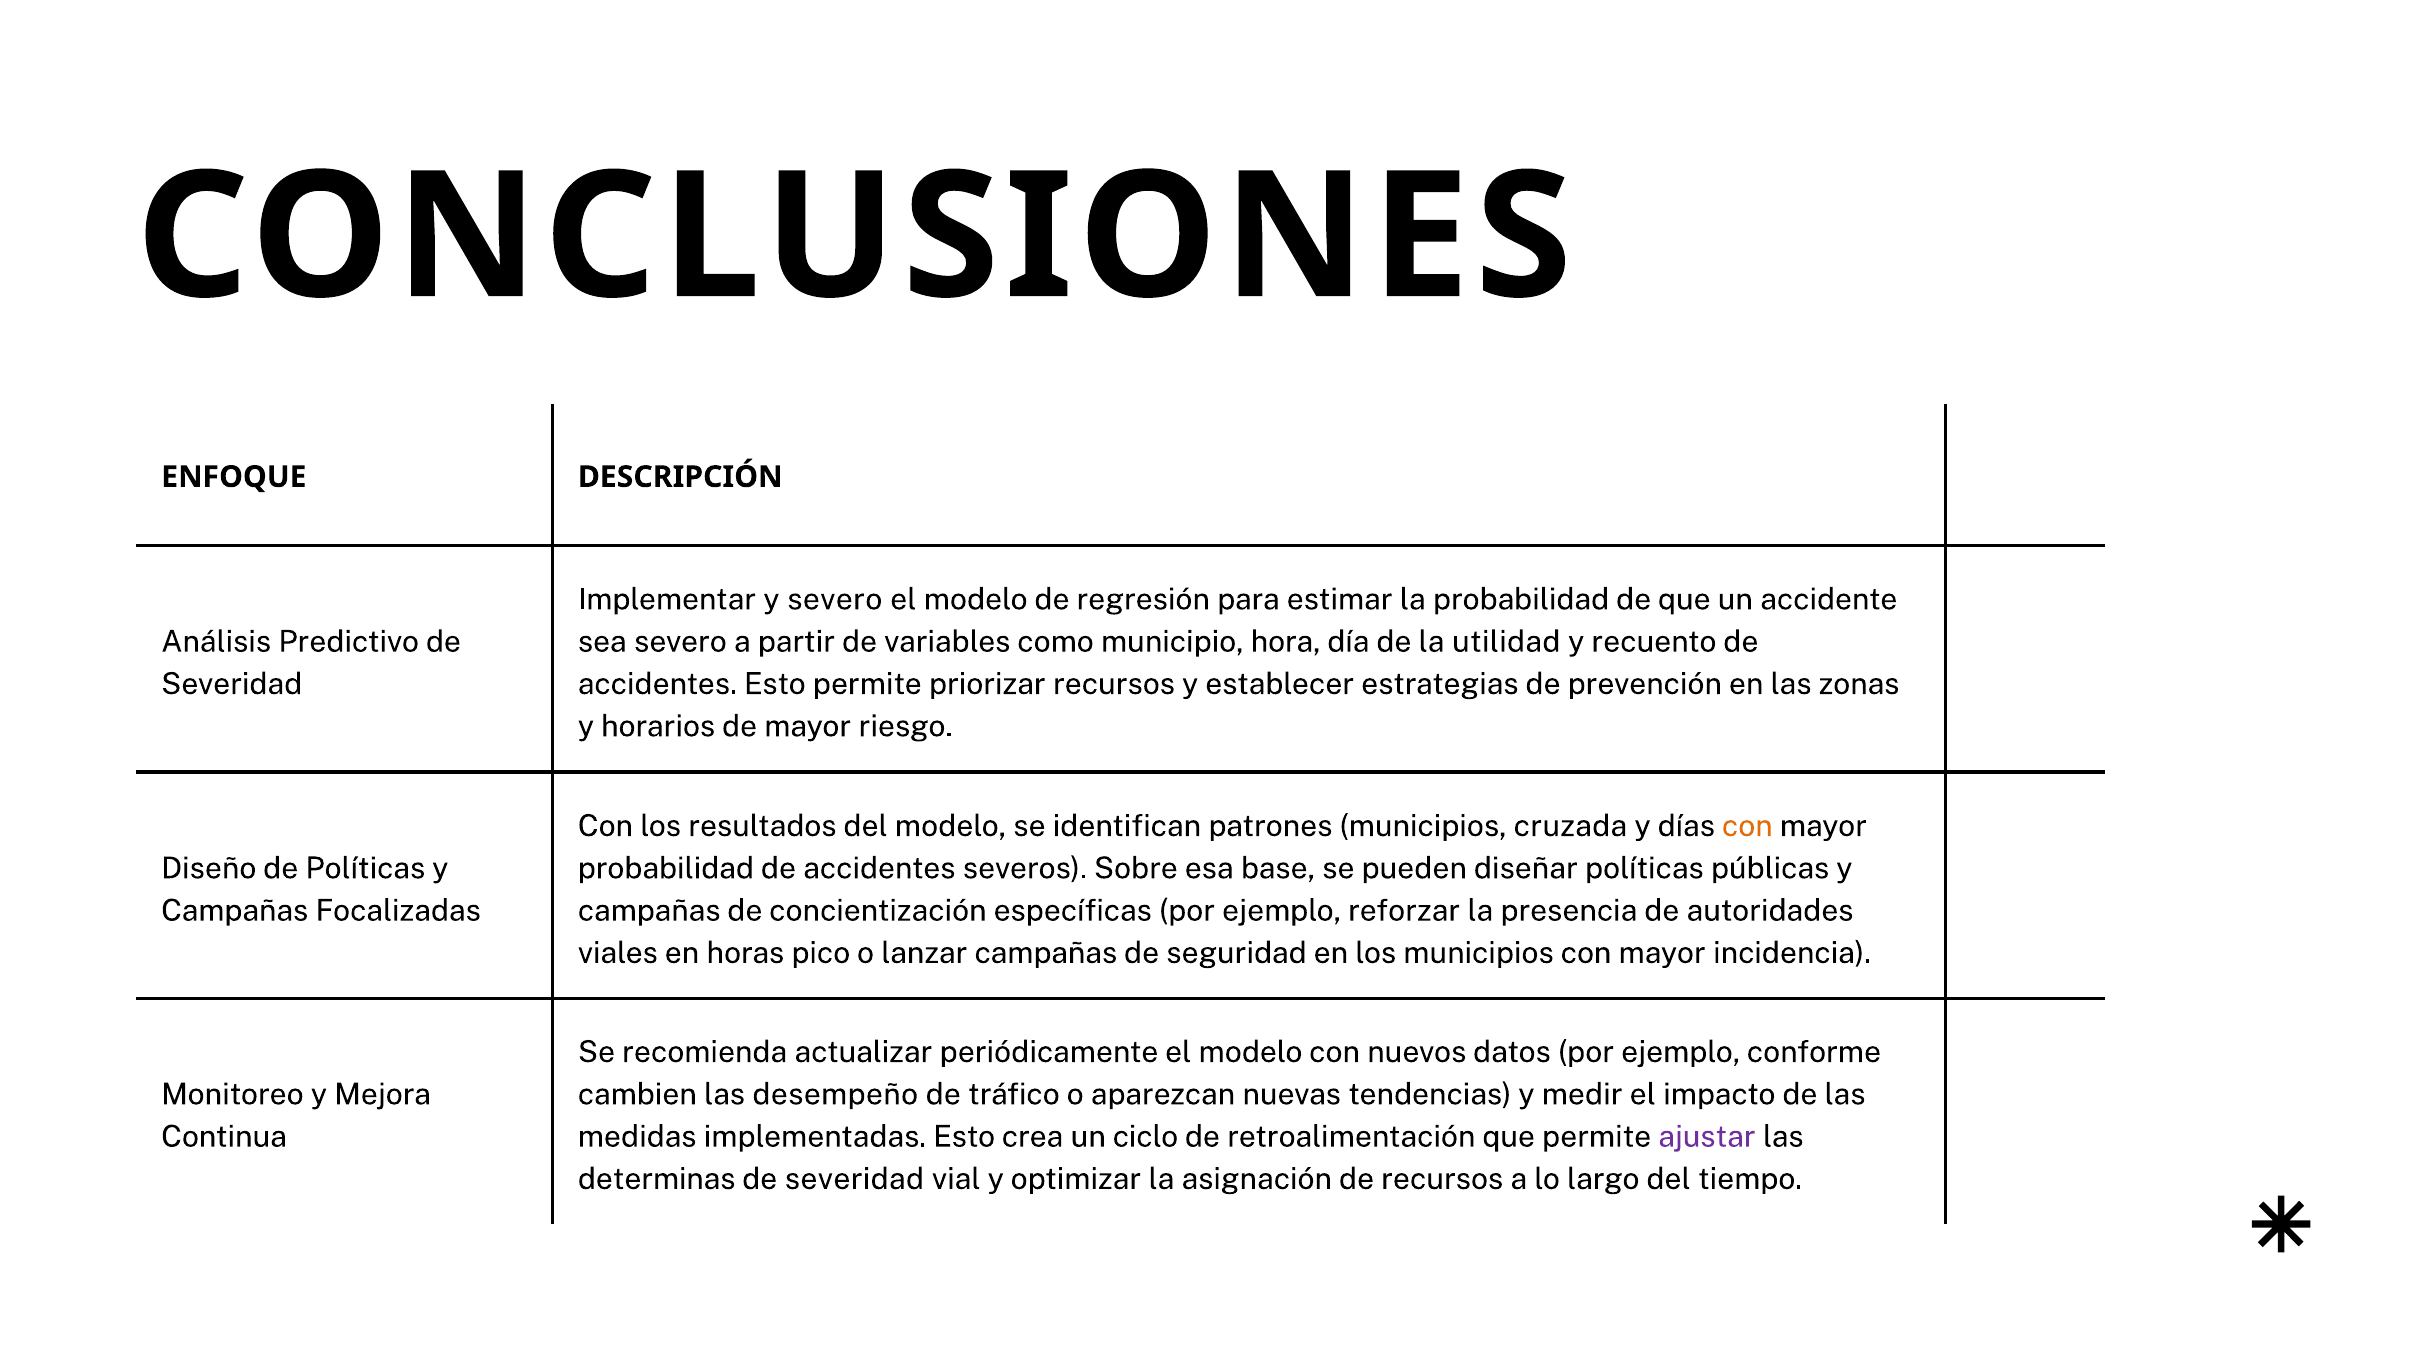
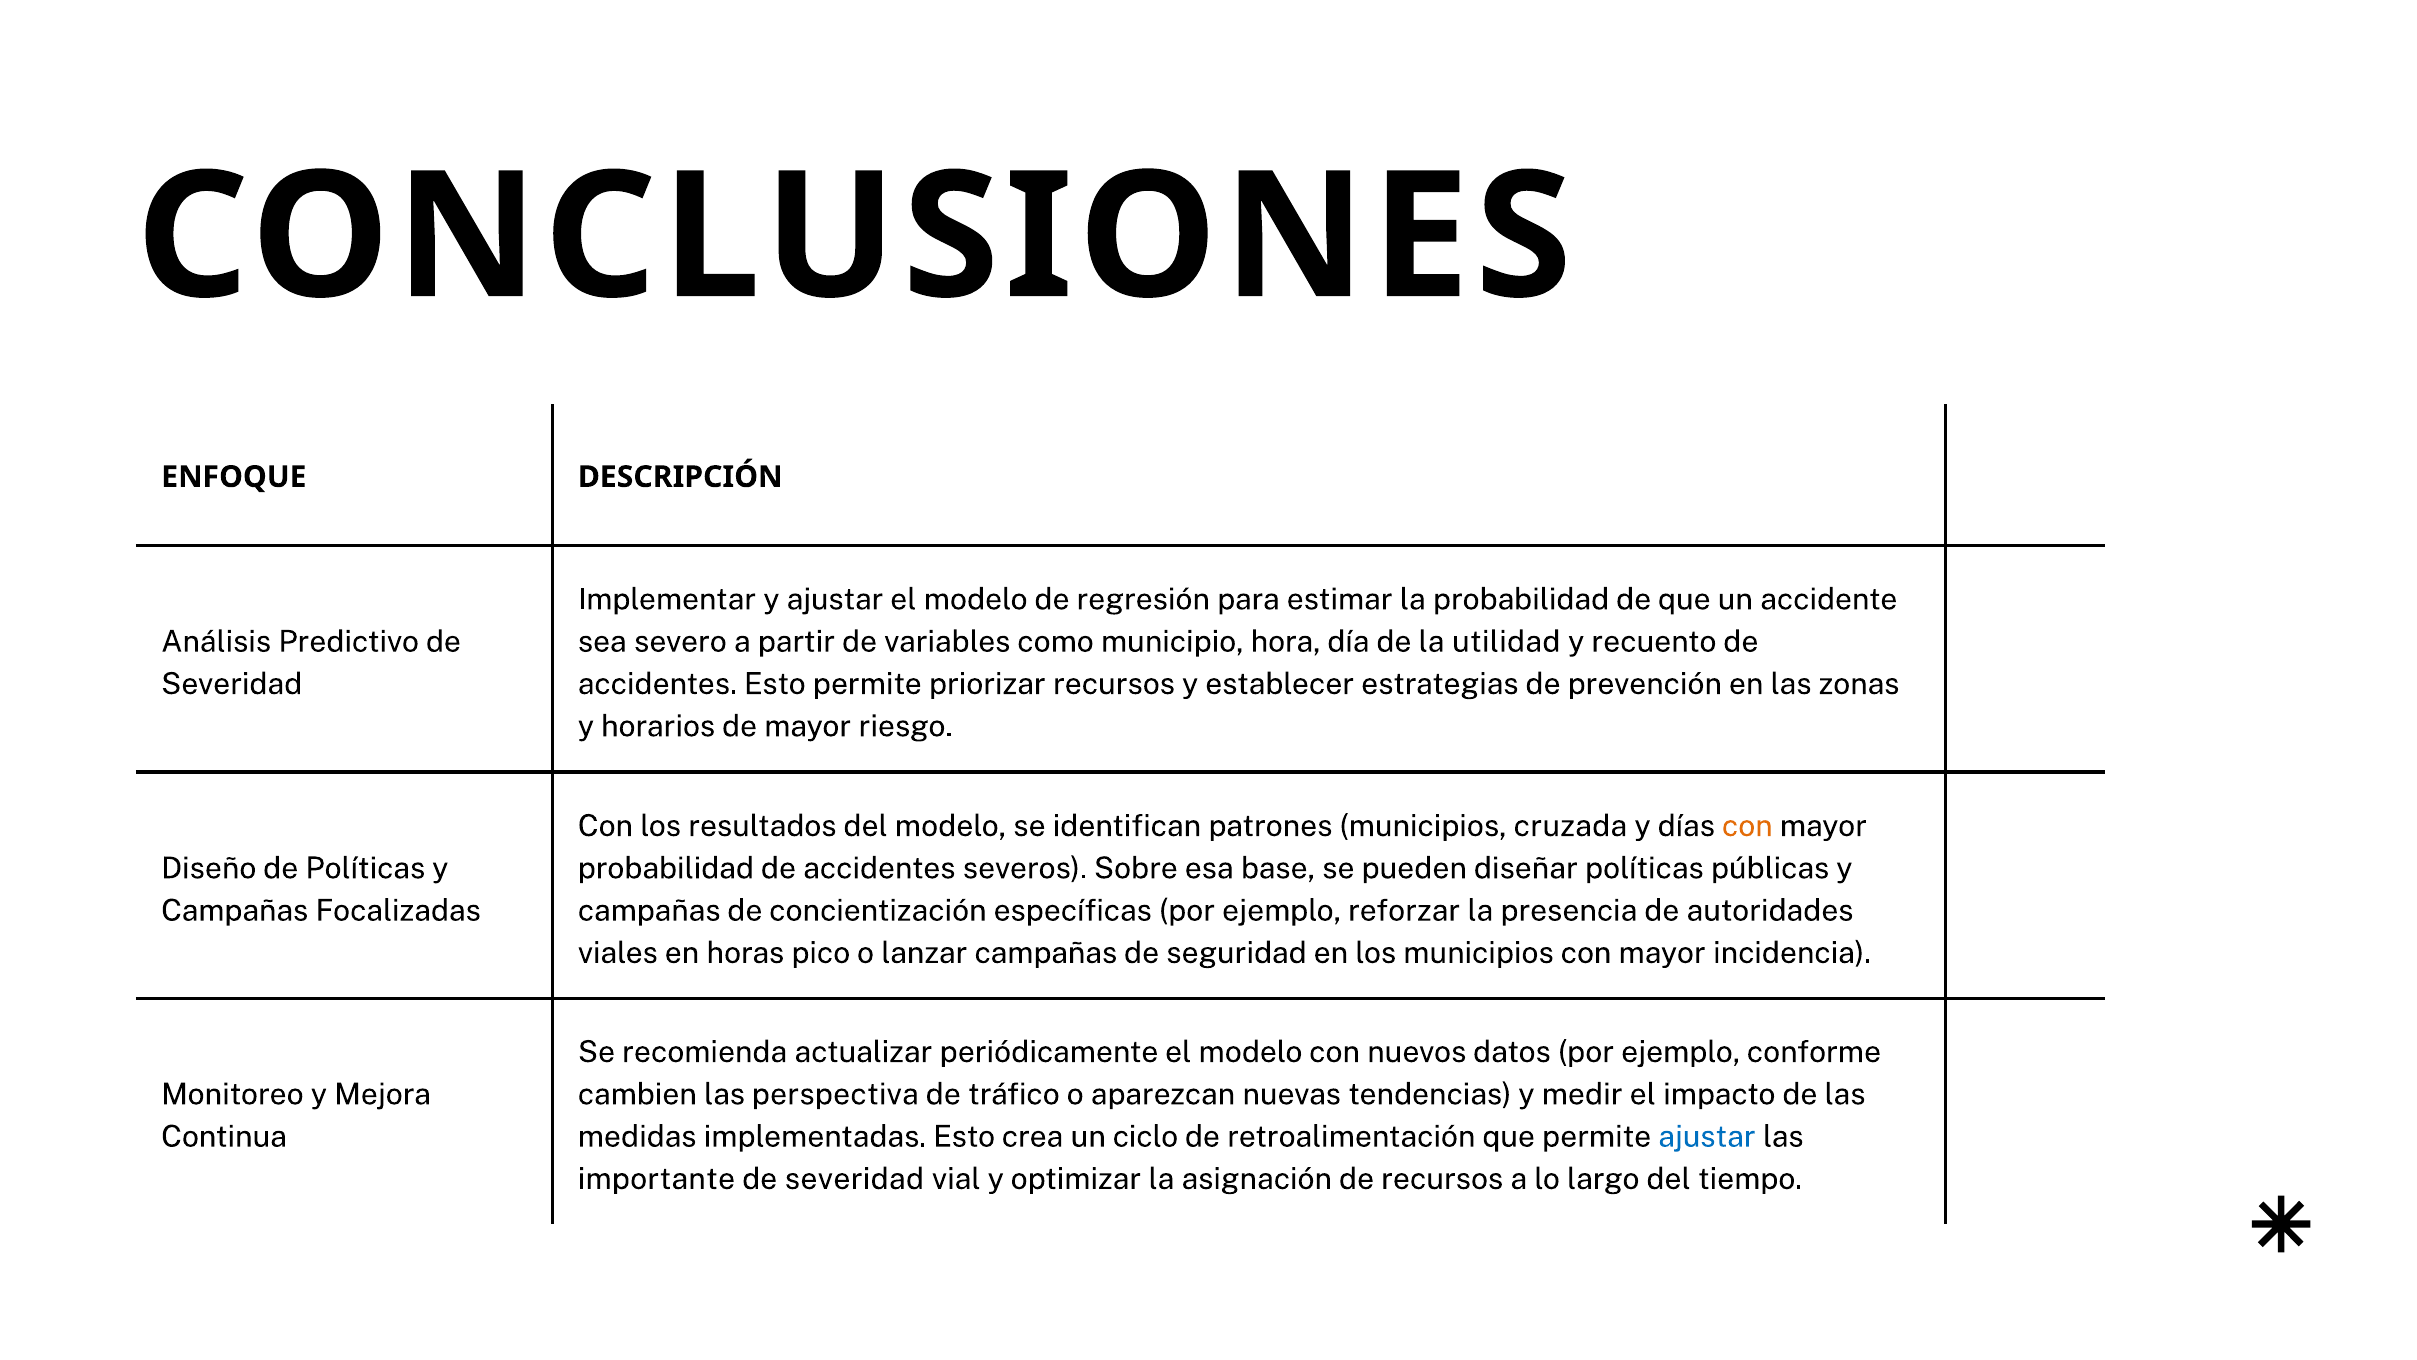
y severo: severo -> ajustar
desempeño: desempeño -> perspectiva
ajustar at (1707, 1136) colour: purple -> blue
determinas: determinas -> importante
